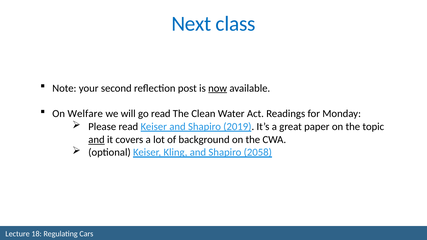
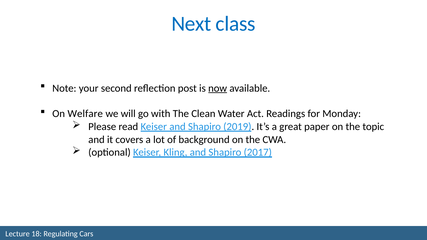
go read: read -> with
and at (96, 140) underline: present -> none
2058: 2058 -> 2017
